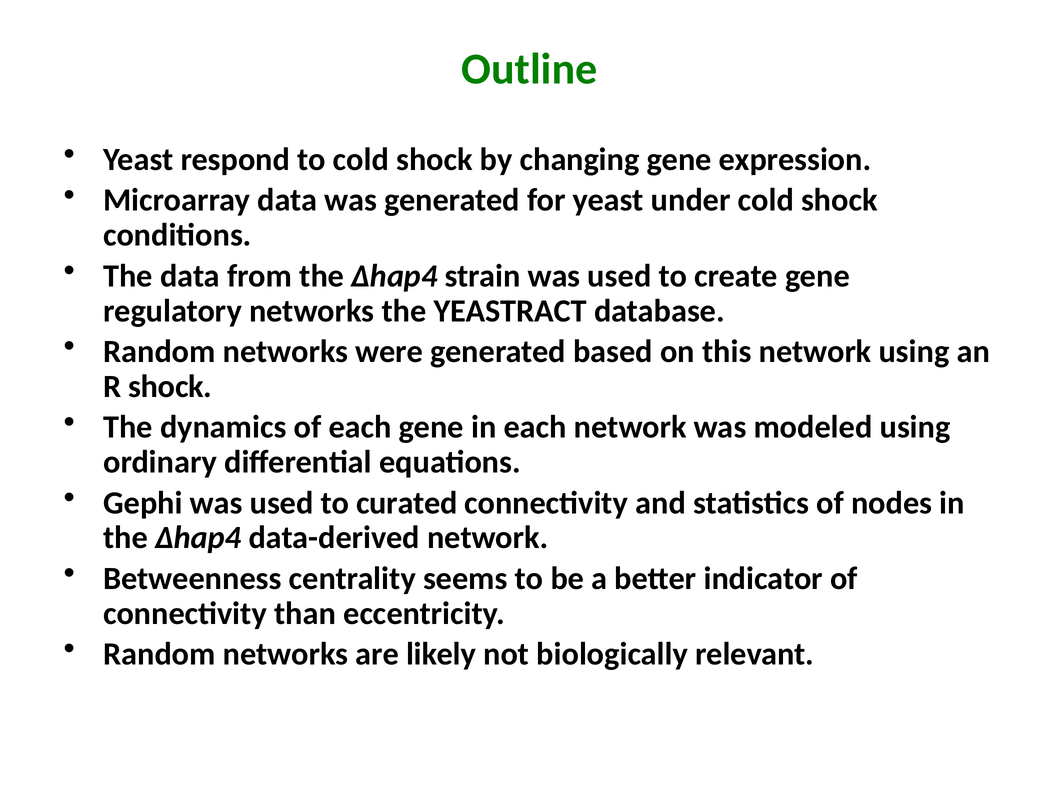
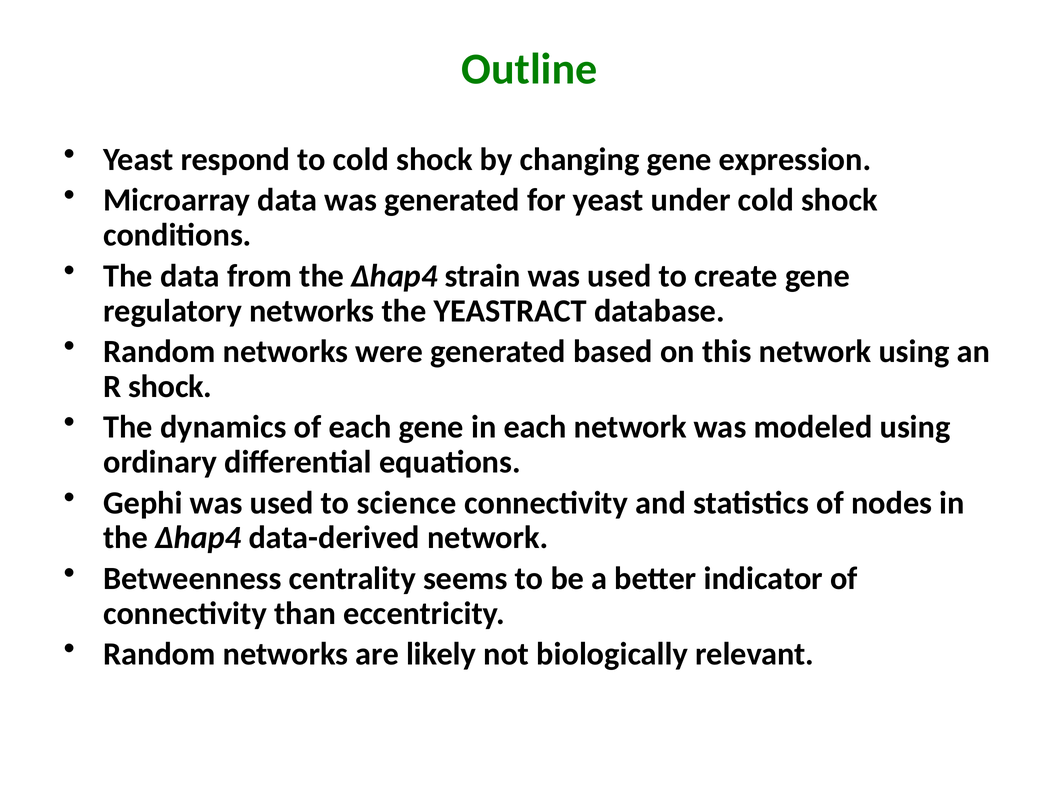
curated: curated -> science
